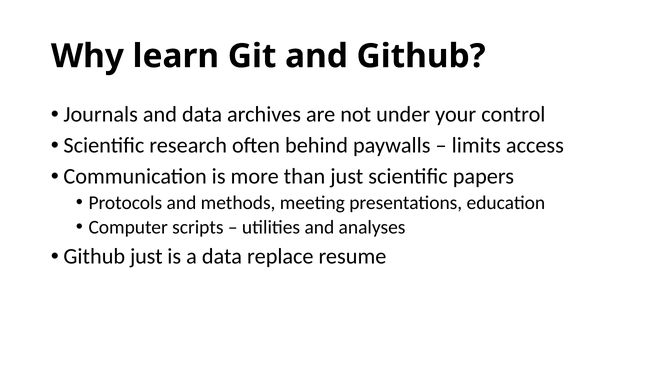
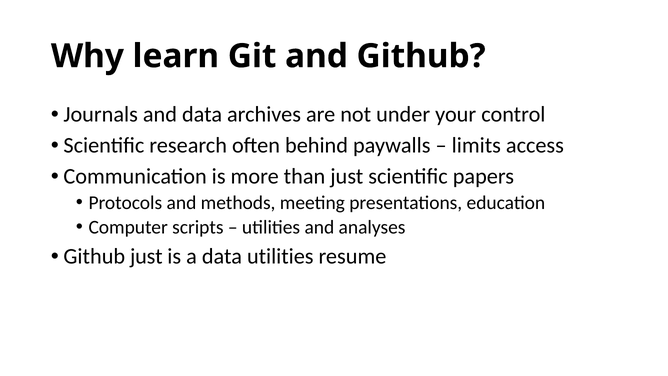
data replace: replace -> utilities
